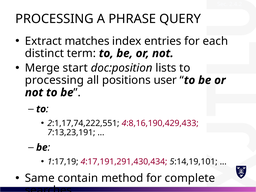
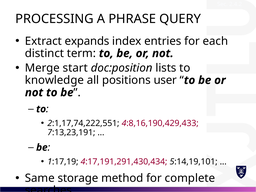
matches: matches -> expands
processing at (54, 80): processing -> knowledge
contain: contain -> storage
